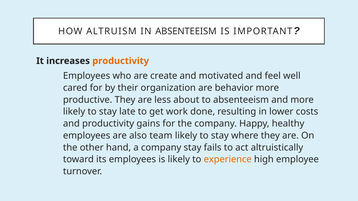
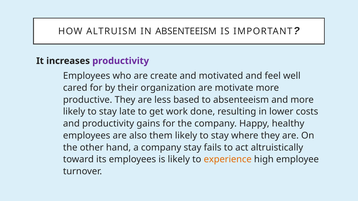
productivity at (121, 61) colour: orange -> purple
behavior: behavior -> motivate
about: about -> based
team: team -> them
